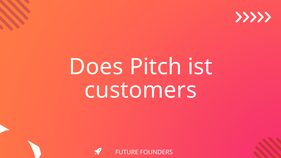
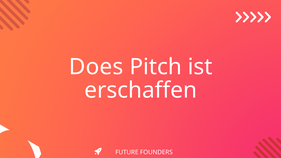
customers: customers -> erschaffen
